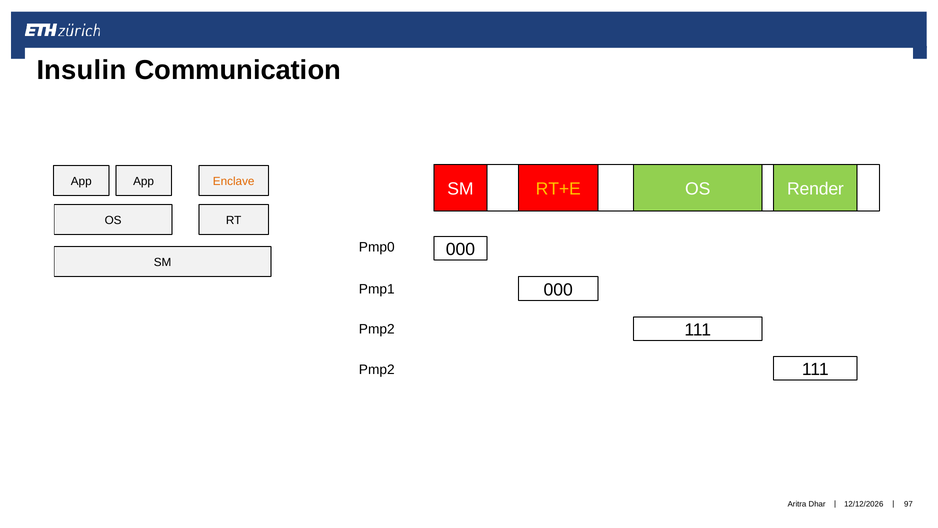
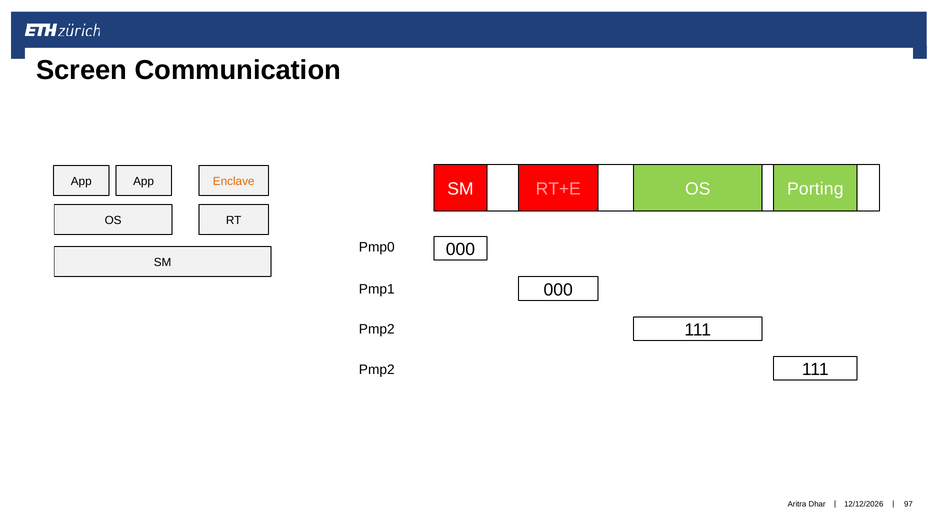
Insulin: Insulin -> Screen
RT+E colour: yellow -> pink
Render: Render -> Porting
